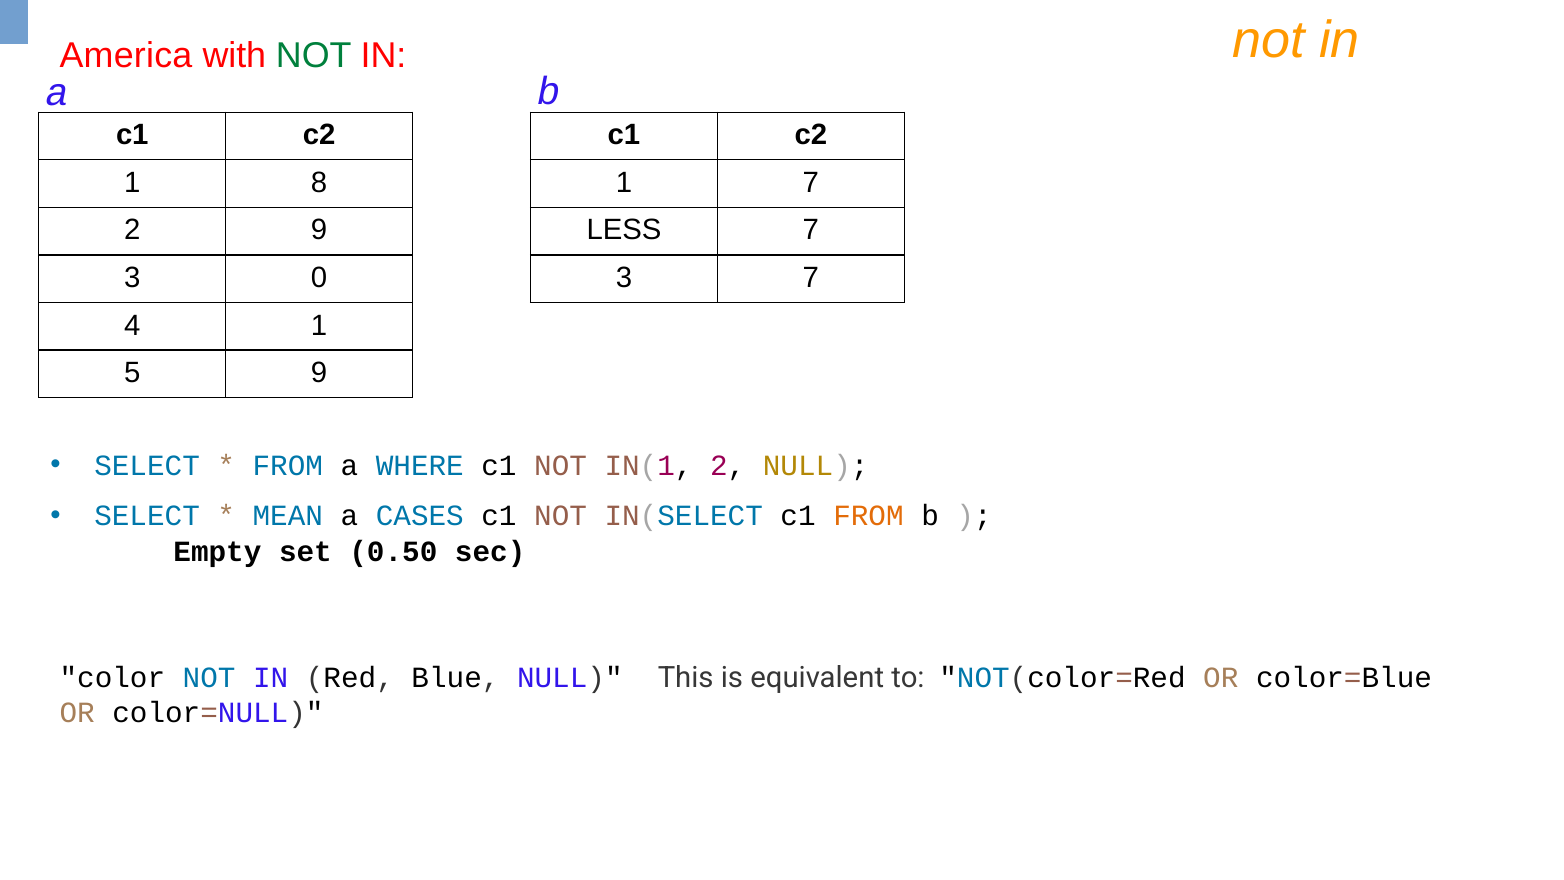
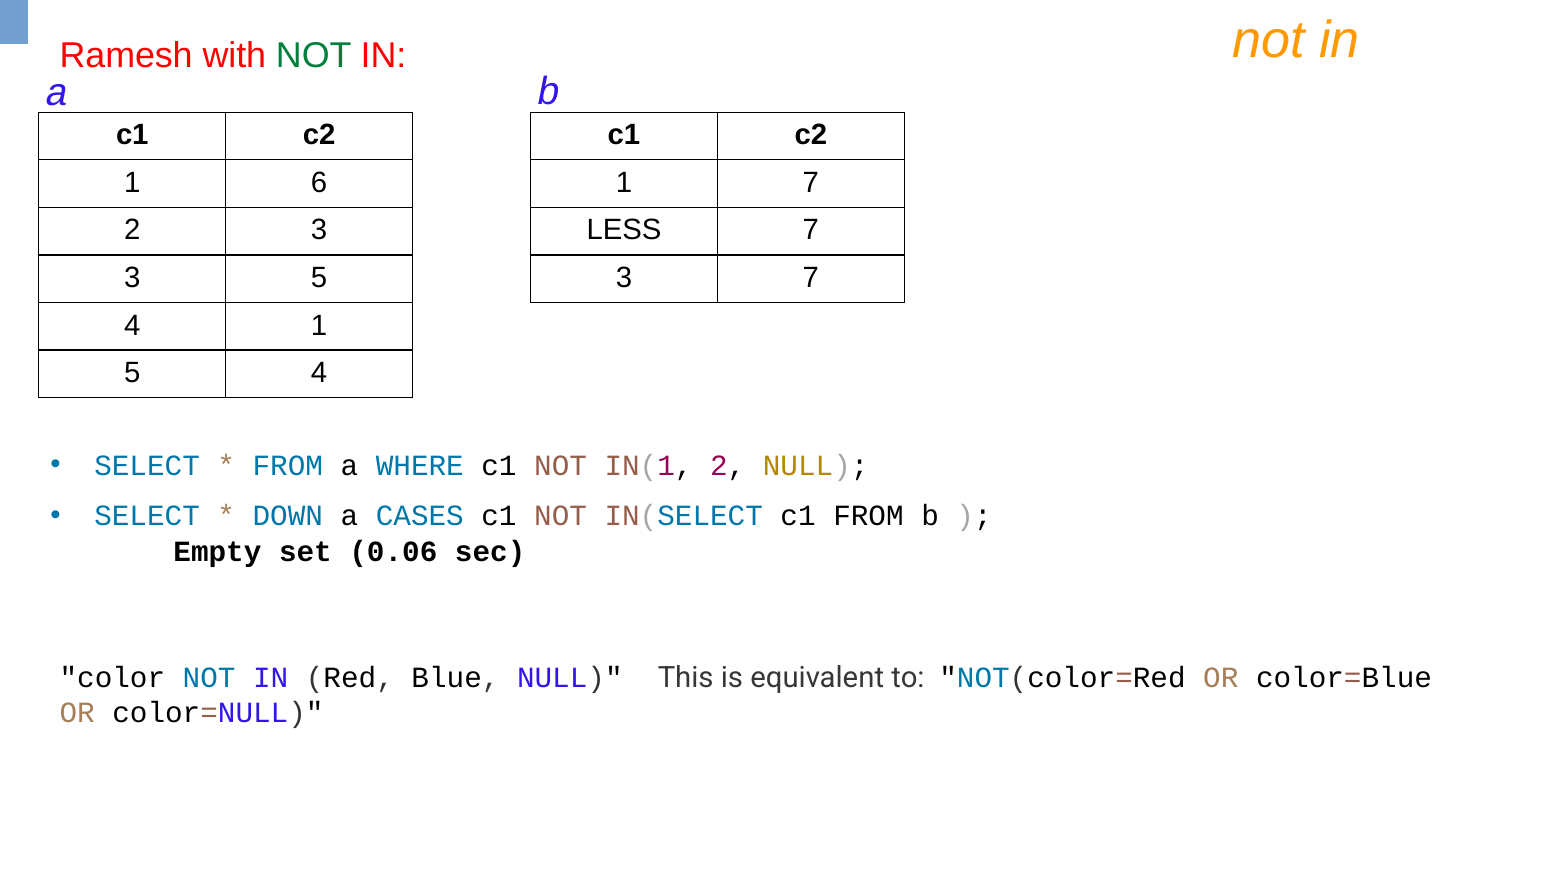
America: America -> Ramesh
8: 8 -> 6
2 9: 9 -> 3
3 0: 0 -> 5
9 at (319, 373): 9 -> 4
MEAN: MEAN -> DOWN
FROM at (868, 516) colour: orange -> black
0.50: 0.50 -> 0.06
